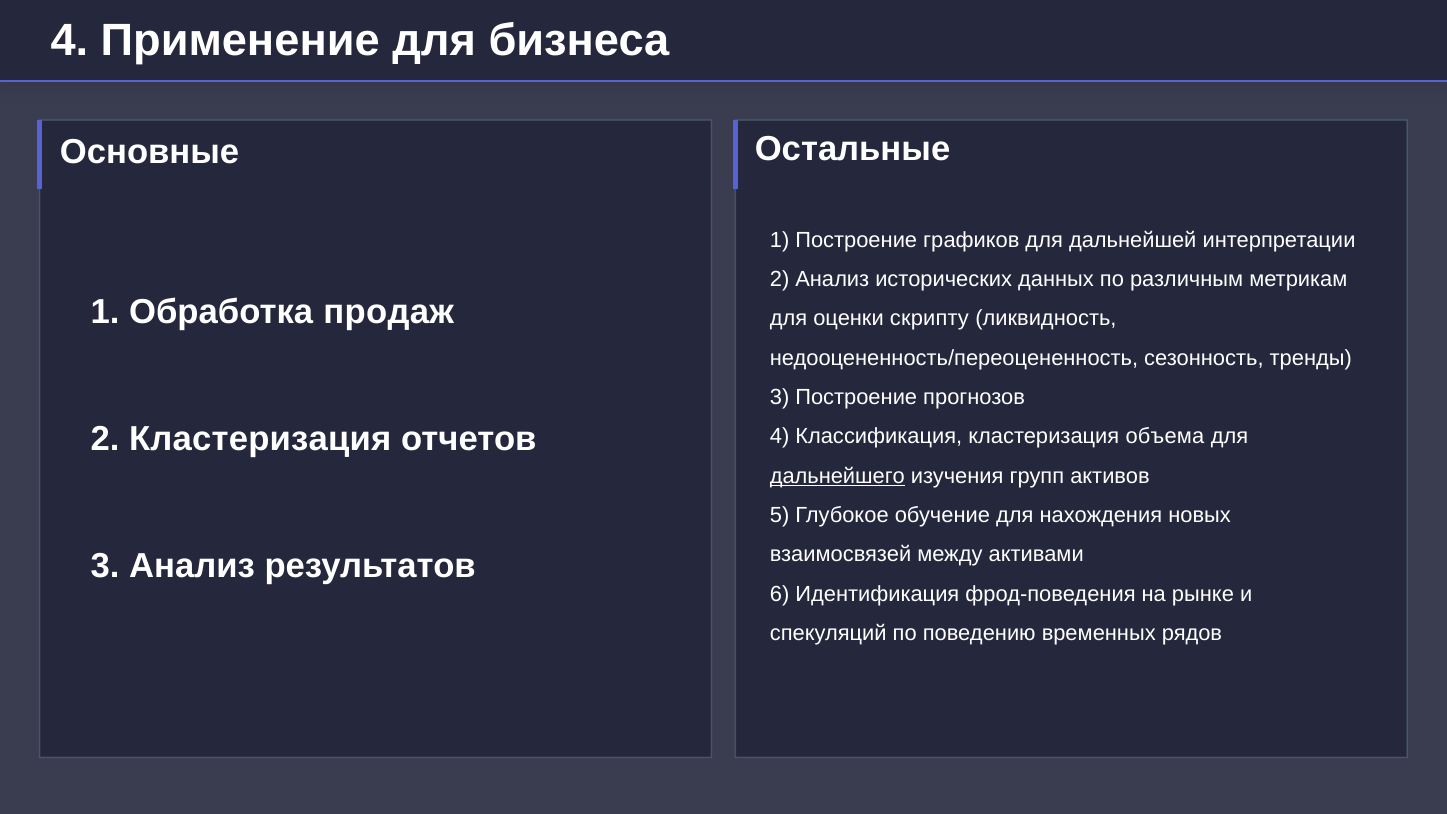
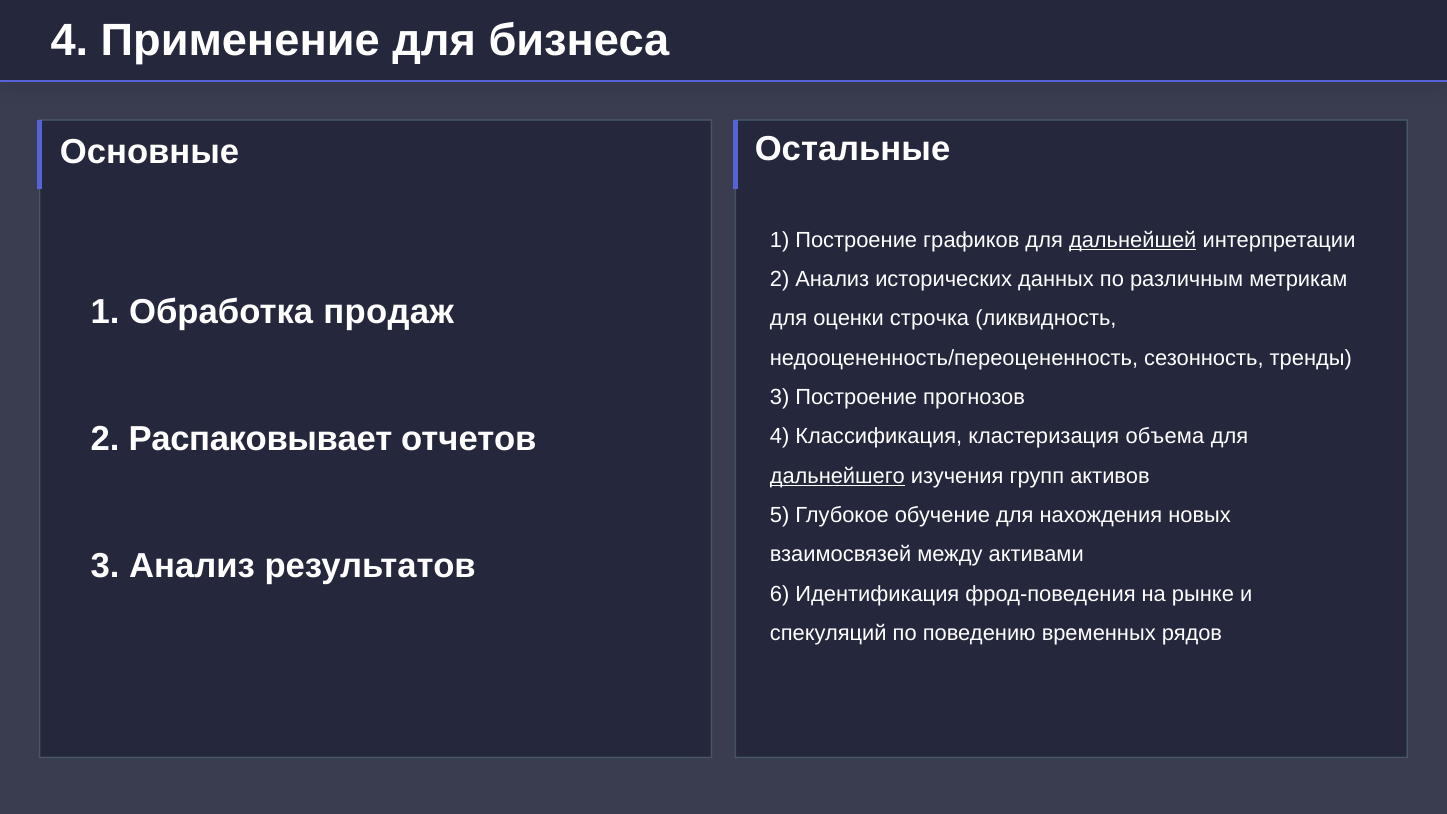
дальнейшей underline: none -> present
скрипту: скрипту -> строчка
2 Кластеризация: Кластеризация -> Распаковывает
